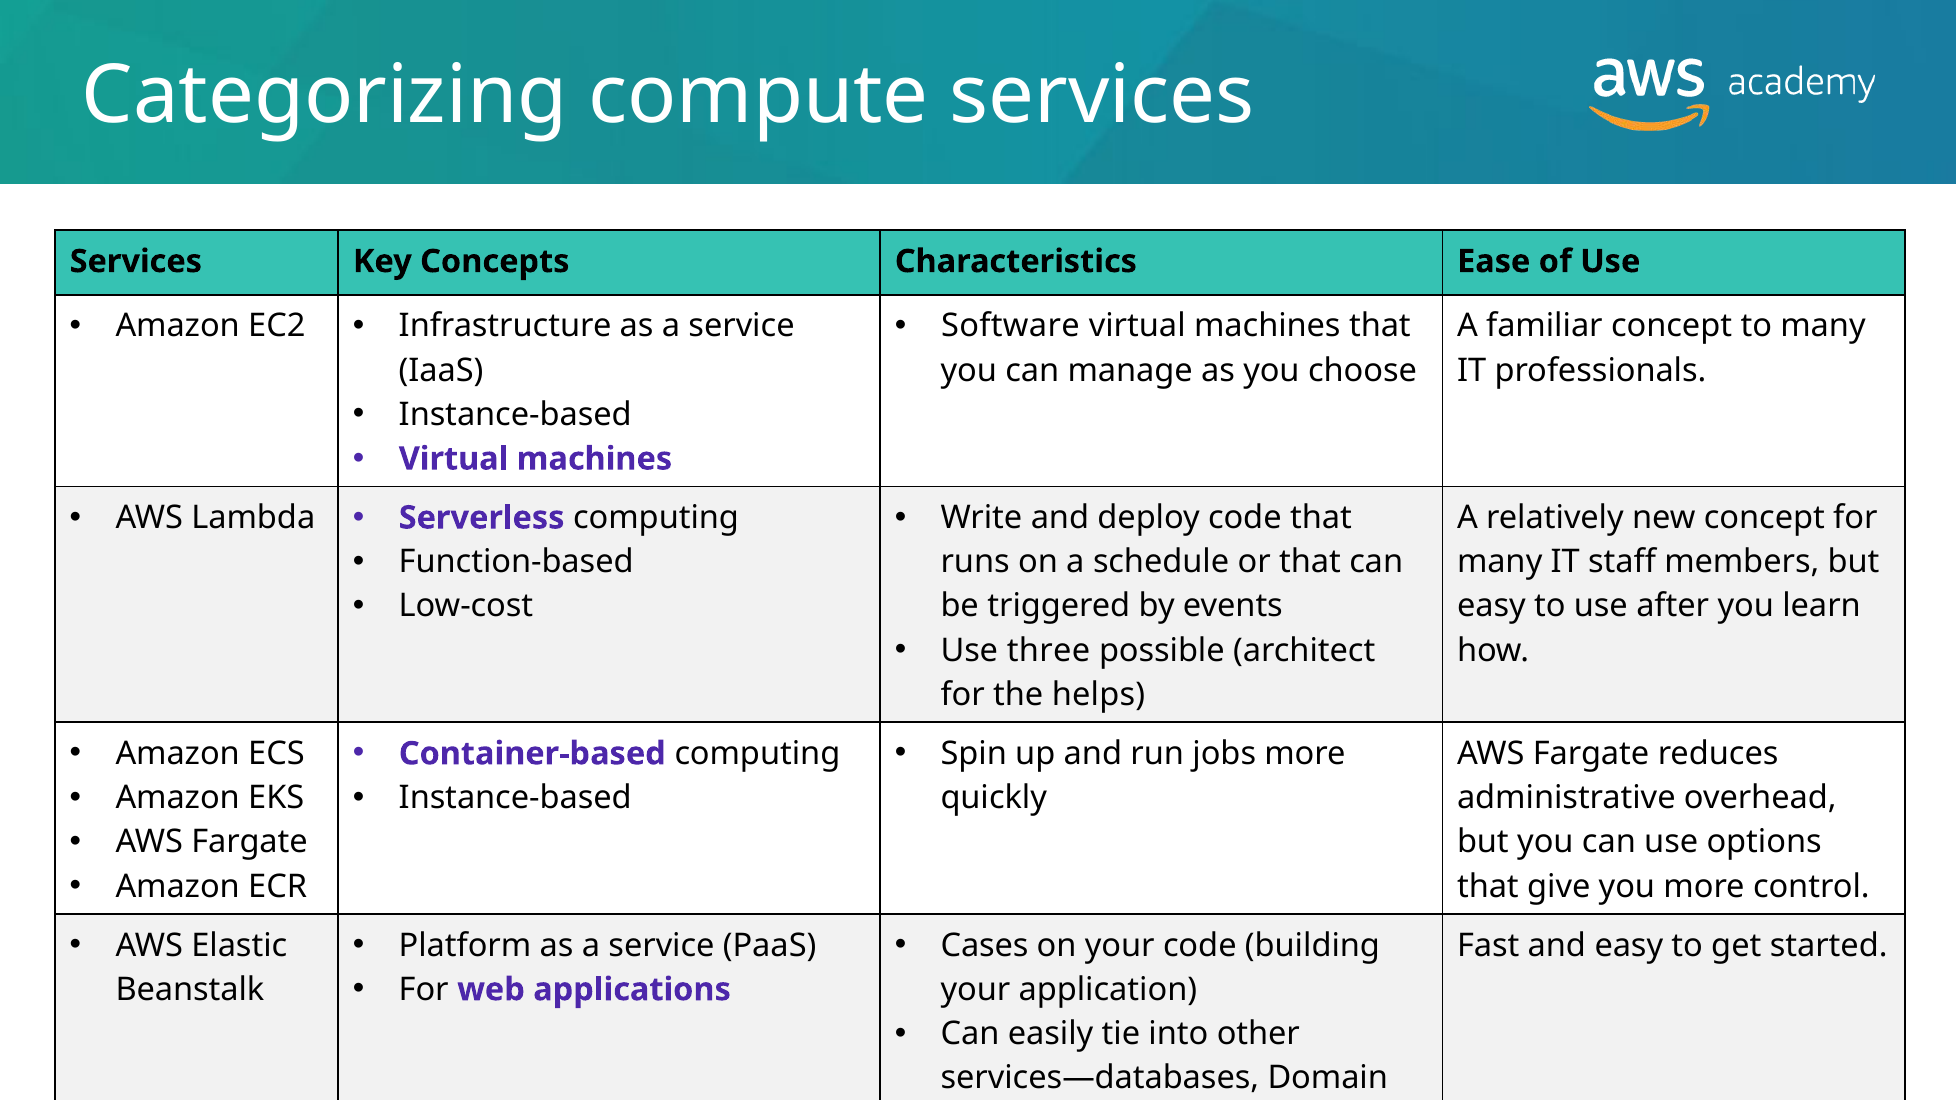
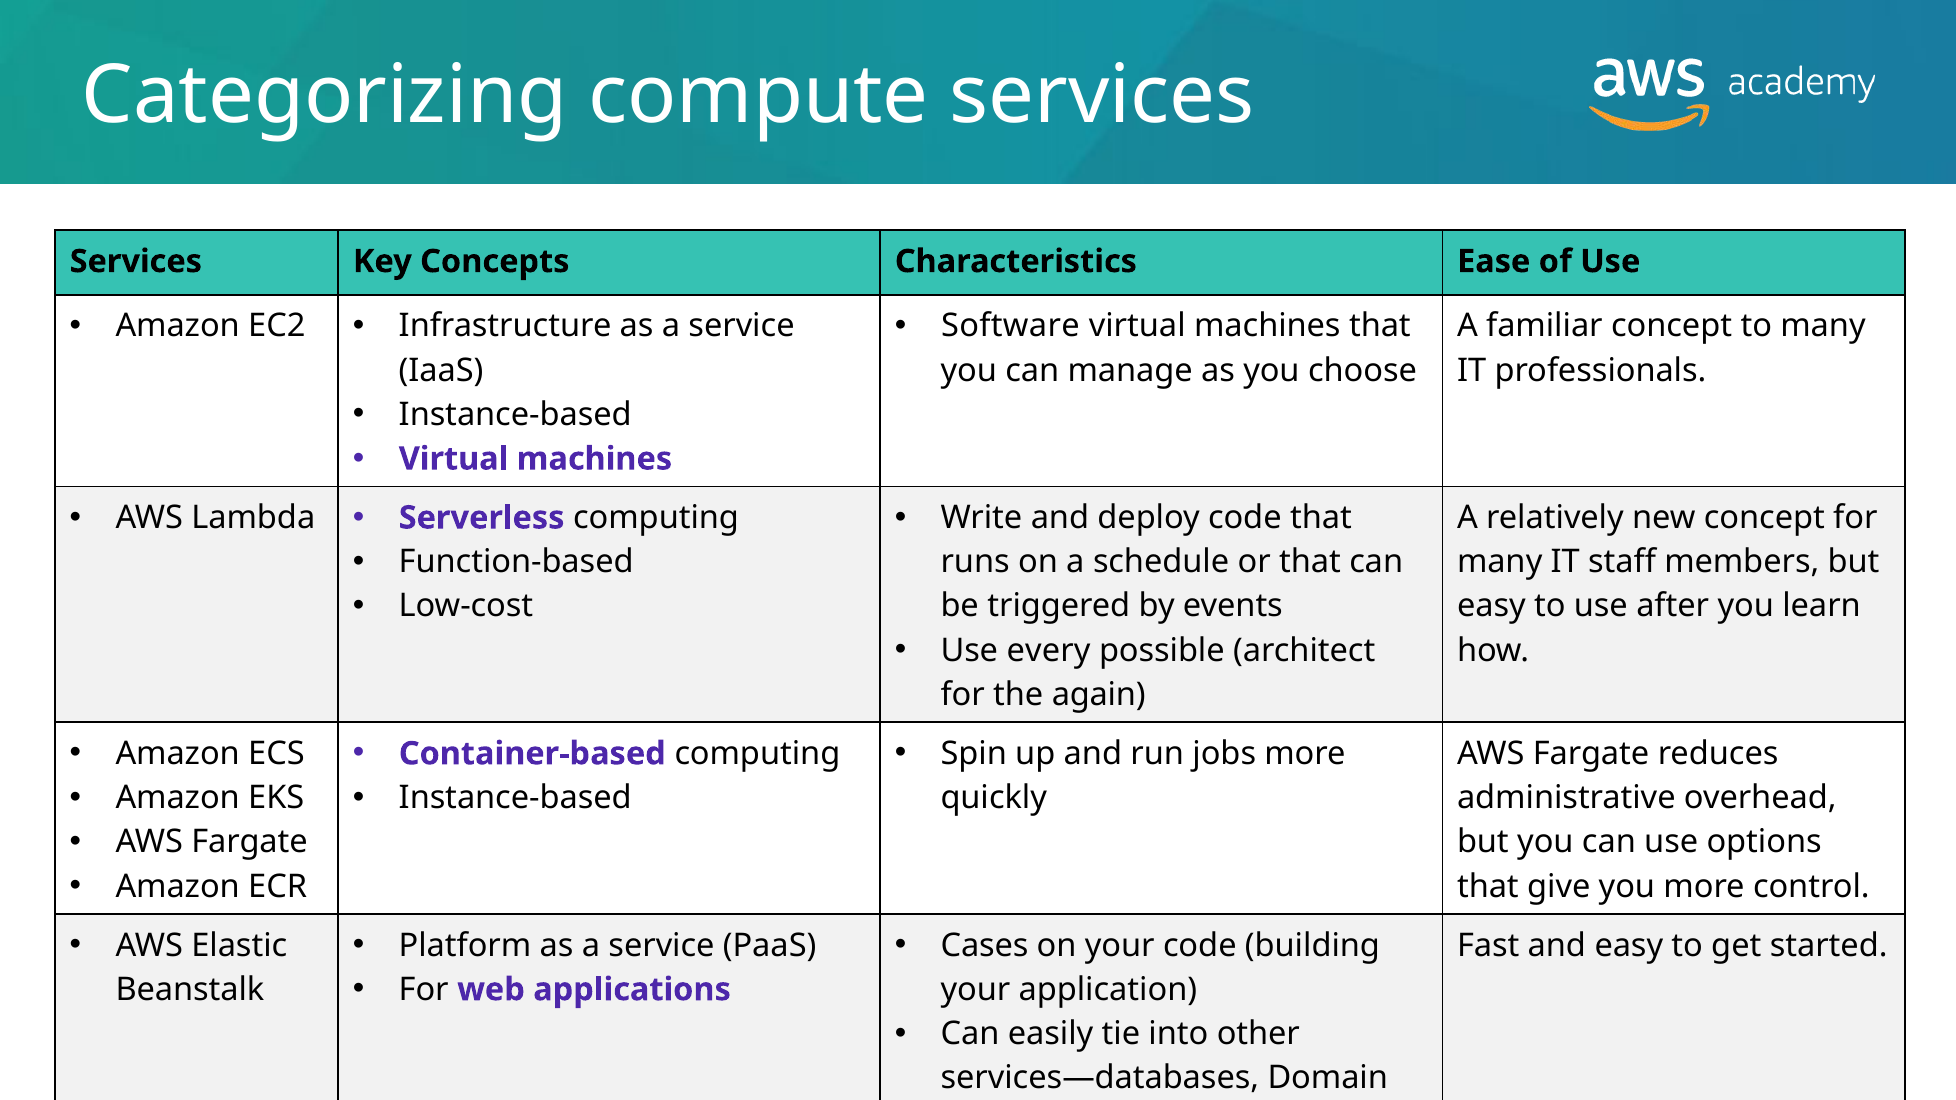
three: three -> every
helps: helps -> again
